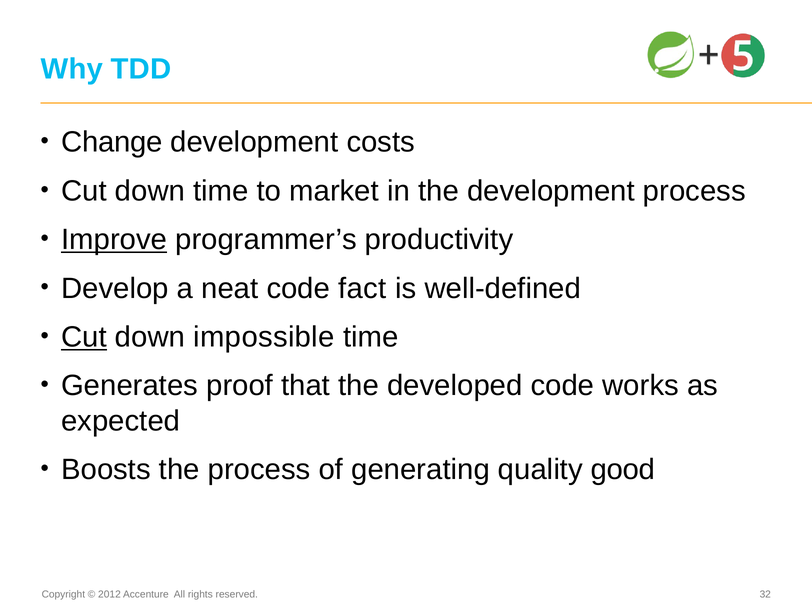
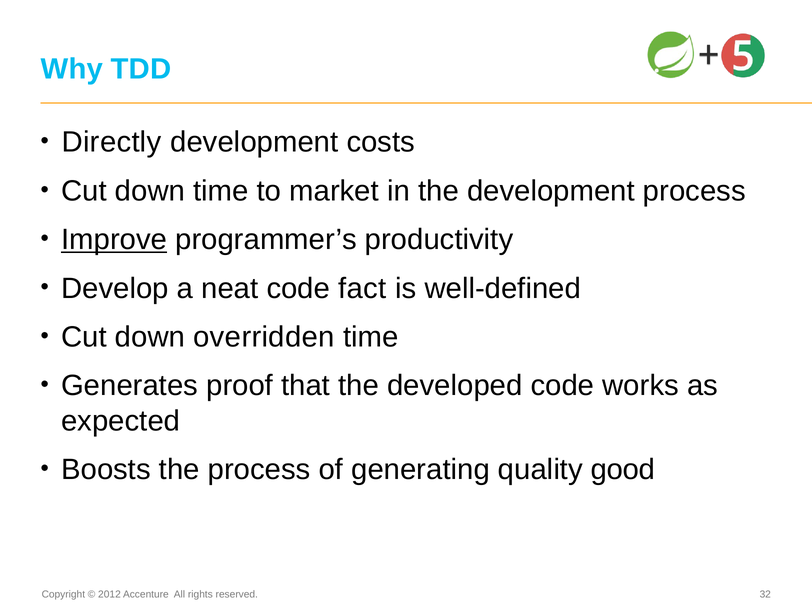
Change: Change -> Directly
Cut at (84, 337) underline: present -> none
impossible: impossible -> overridden
